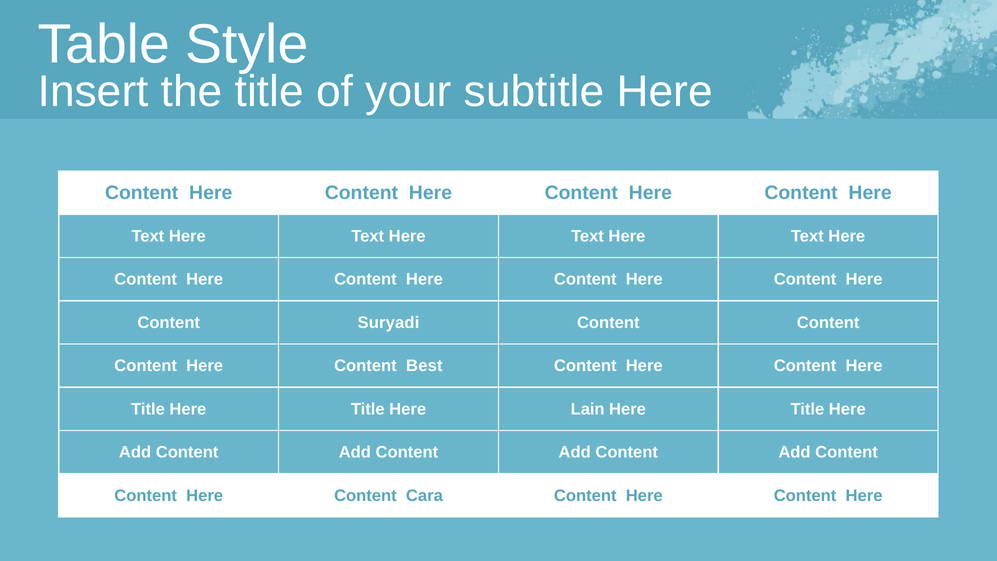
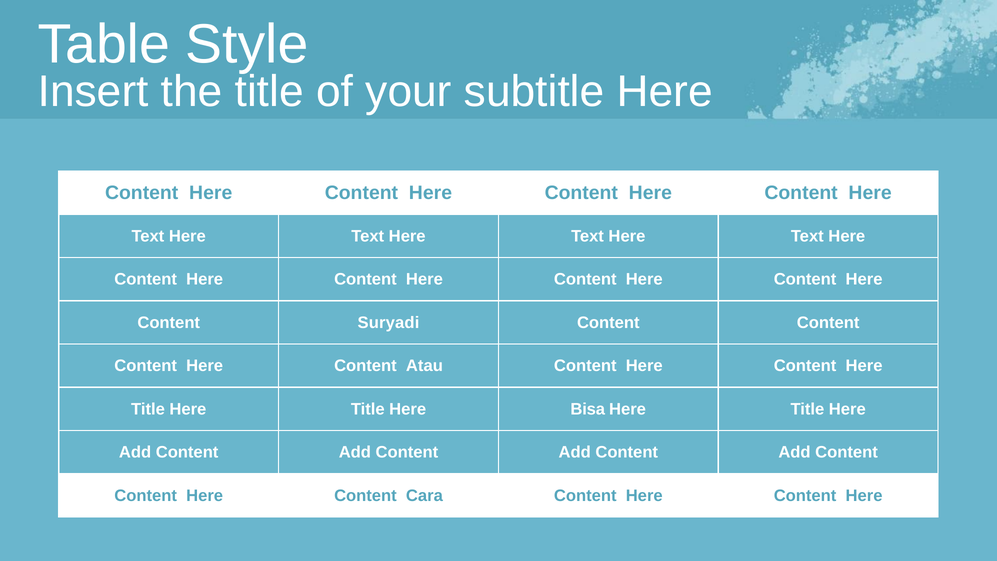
Best: Best -> Atau
Lain: Lain -> Bisa
